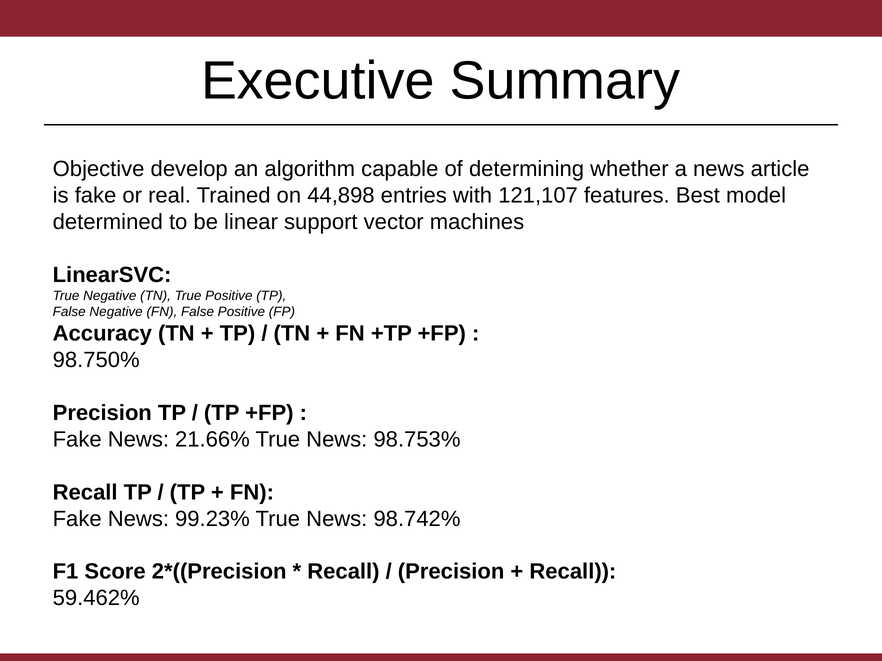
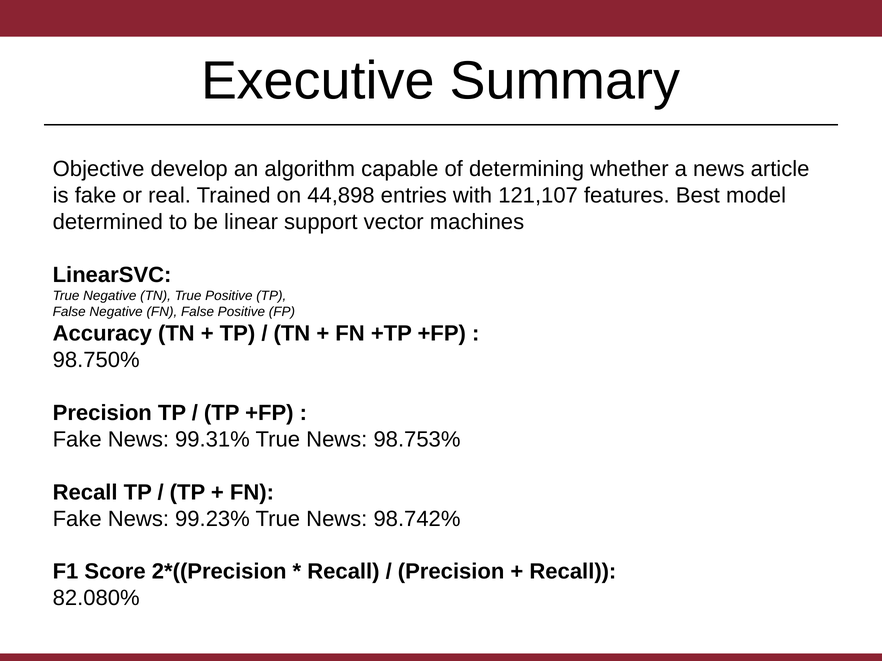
21.66%: 21.66% -> 99.31%
59.462%: 59.462% -> 82.080%
